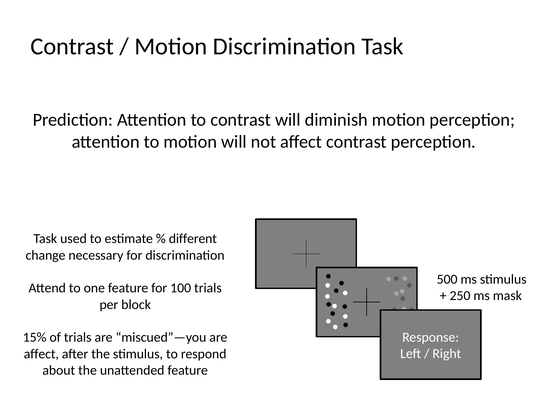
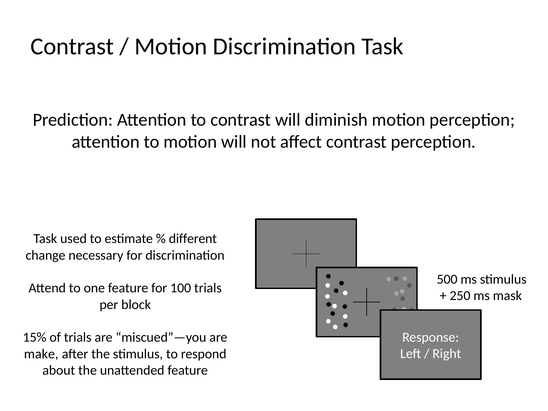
affect at (41, 354): affect -> make
